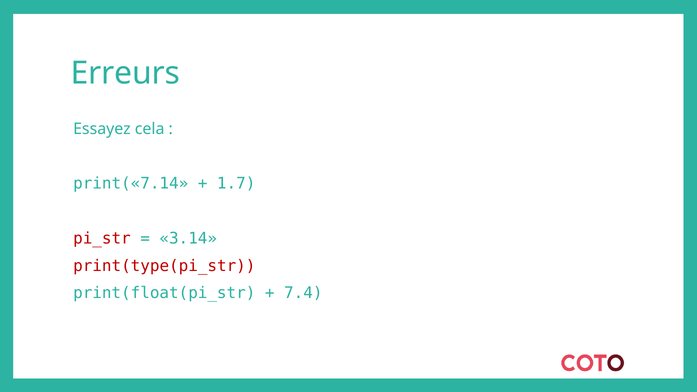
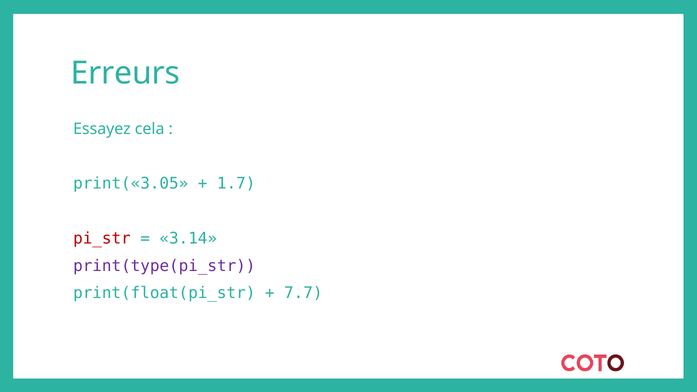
print(«7.14: print(«7.14 -> print(«3.05
print(type(pi_str colour: red -> purple
7.4: 7.4 -> 7.7
